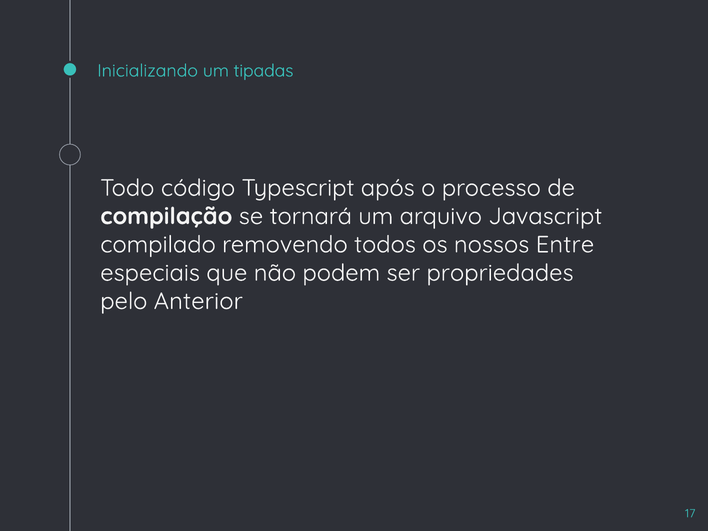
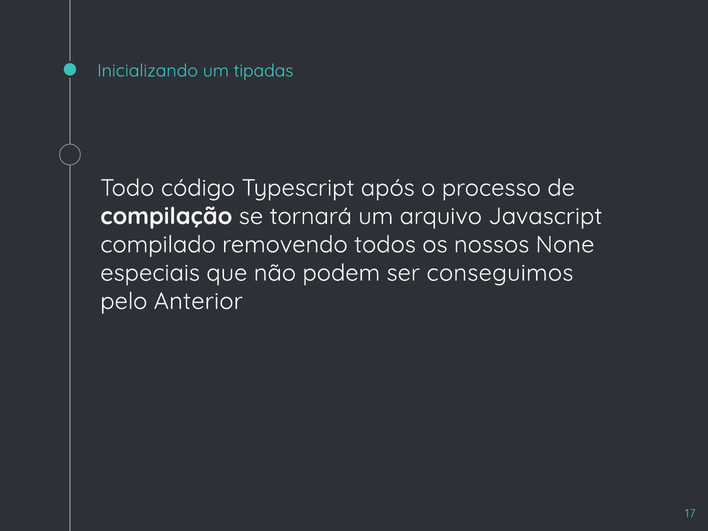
Entre: Entre -> None
propriedades: propriedades -> conseguimos
